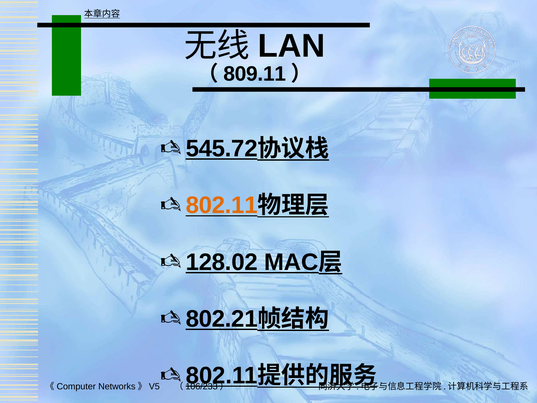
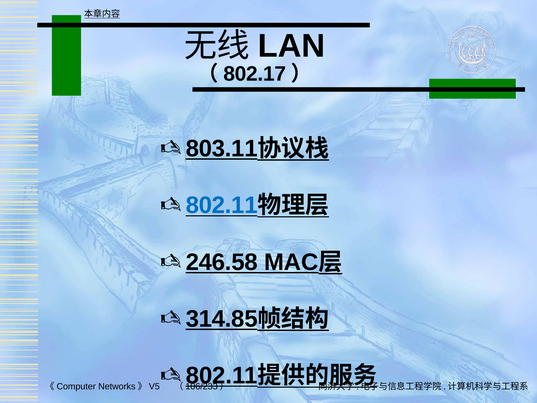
809.11: 809.11 -> 802.17
545.72: 545.72 -> 803.11
802.11 at (222, 205) colour: orange -> blue
128.02: 128.02 -> 246.58
802.21: 802.21 -> 314.85
